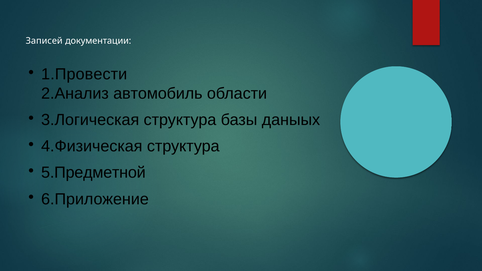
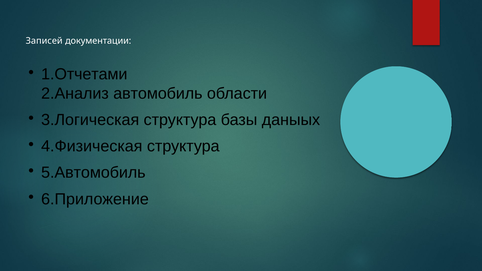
1.Провести: 1.Провести -> 1.Отчетами
5.Предметной: 5.Предметной -> 5.Автомобиль
